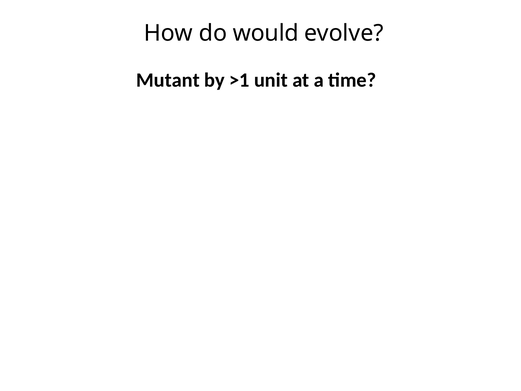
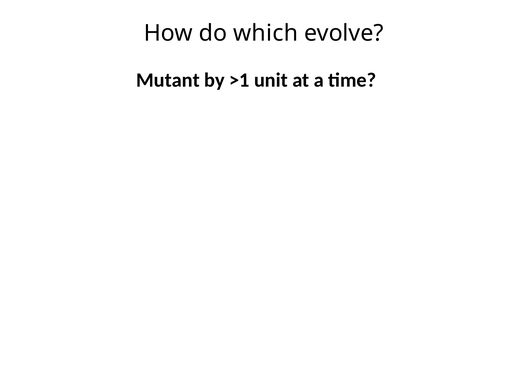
would: would -> which
